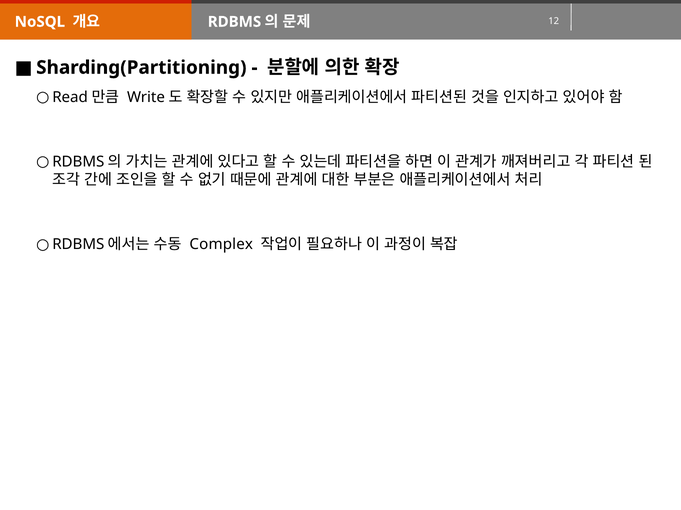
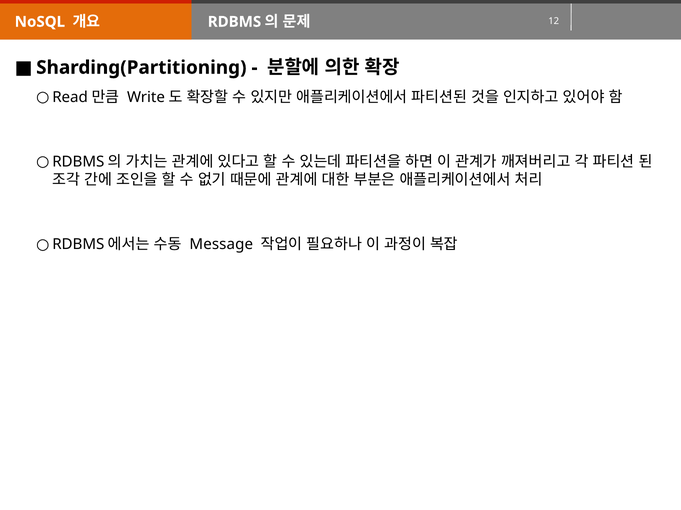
Complex: Complex -> Message
